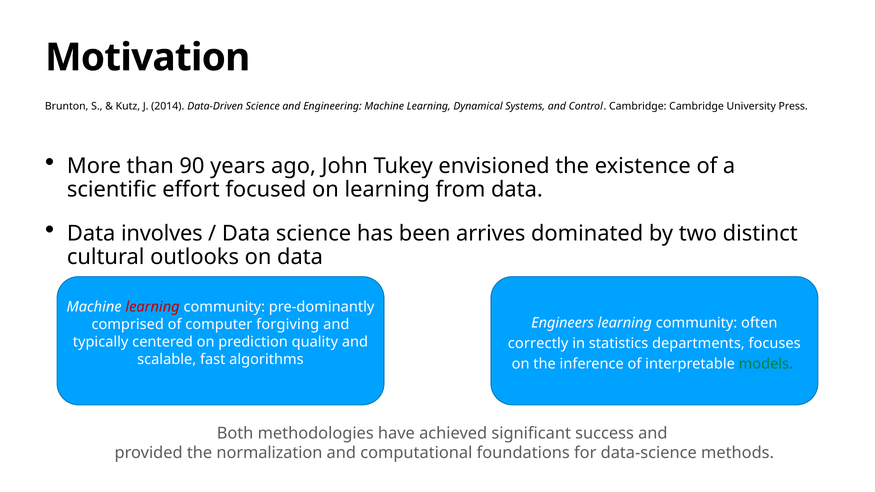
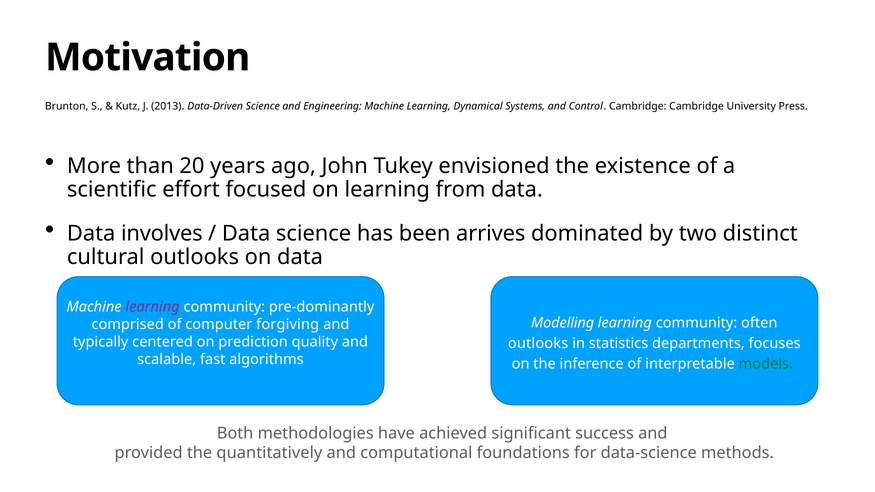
2014: 2014 -> 2013
90: 90 -> 20
learning at (153, 307) colour: red -> purple
Engineers: Engineers -> Modelling
correctly at (538, 343): correctly -> outlooks
normalization: normalization -> quantitatively
